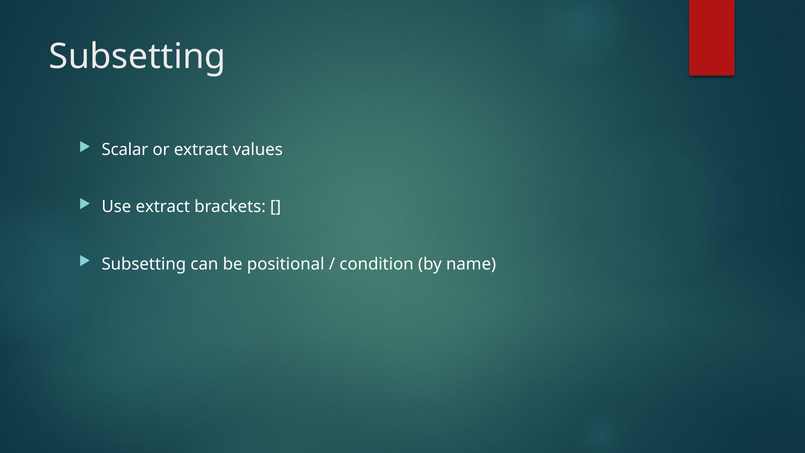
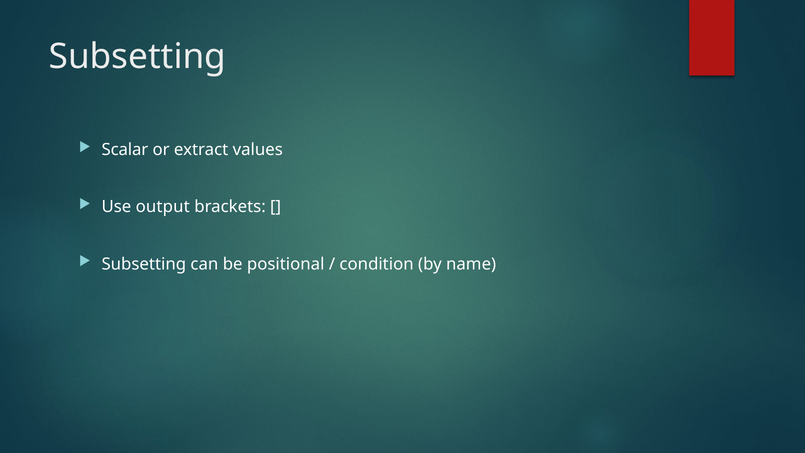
Use extract: extract -> output
